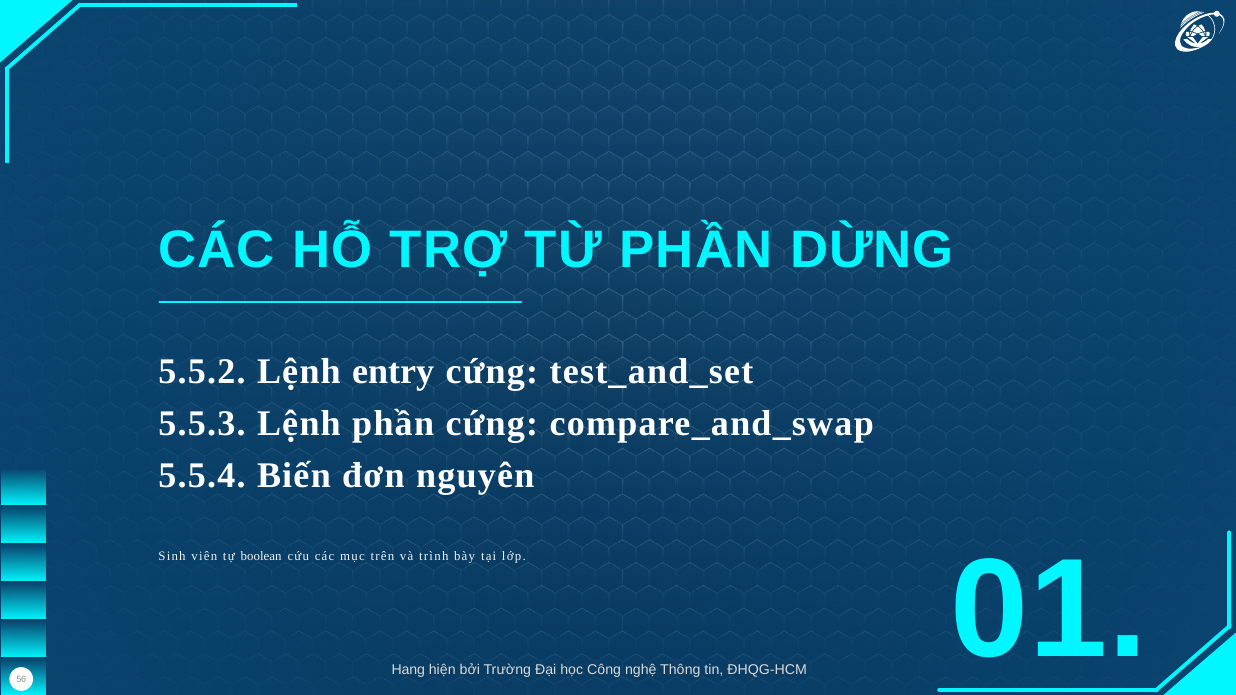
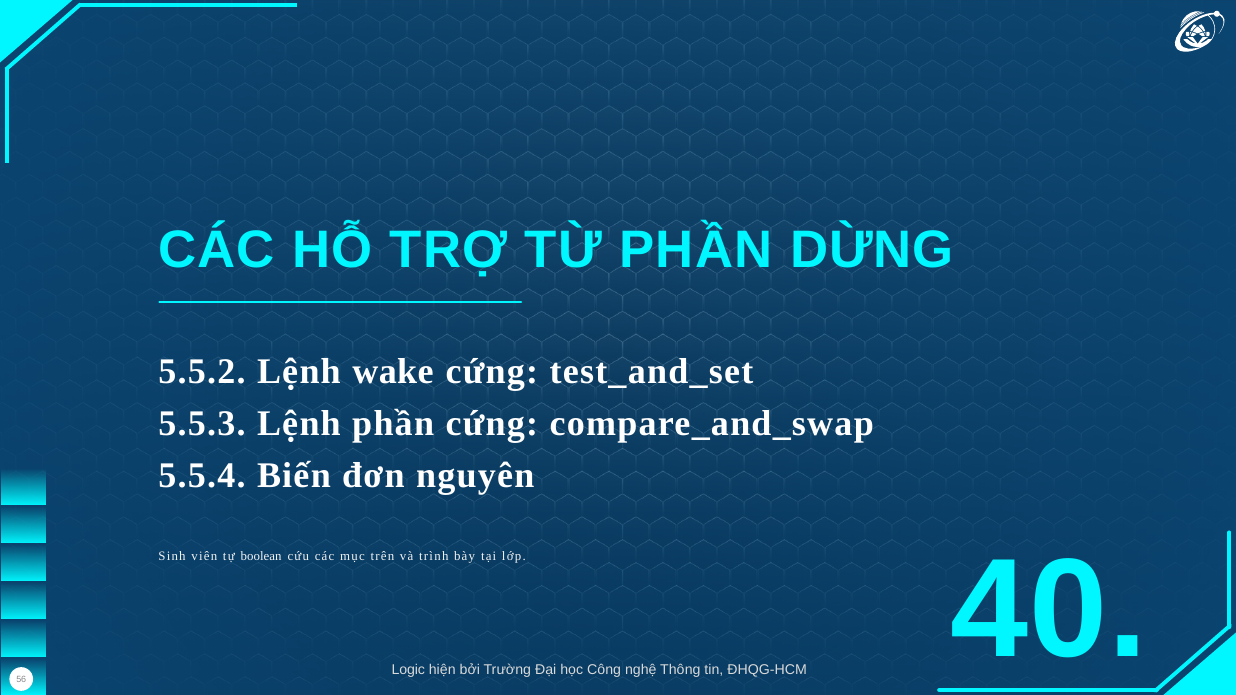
entry: entry -> wake
01: 01 -> 40
Hang: Hang -> Logic
